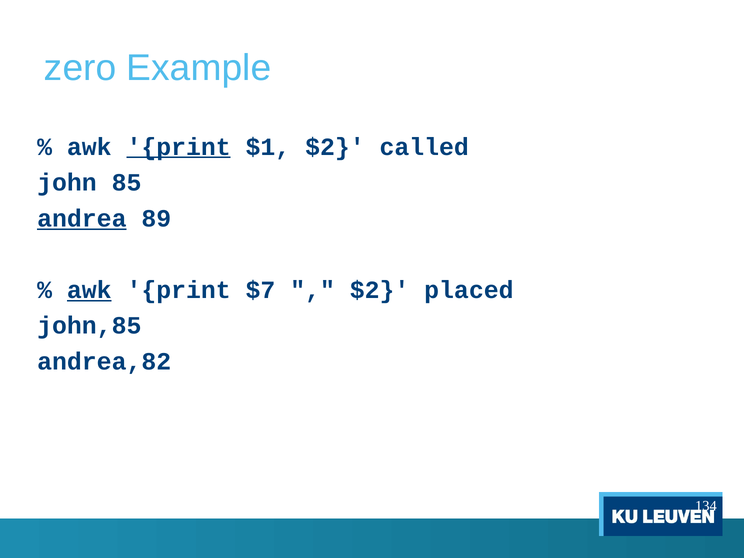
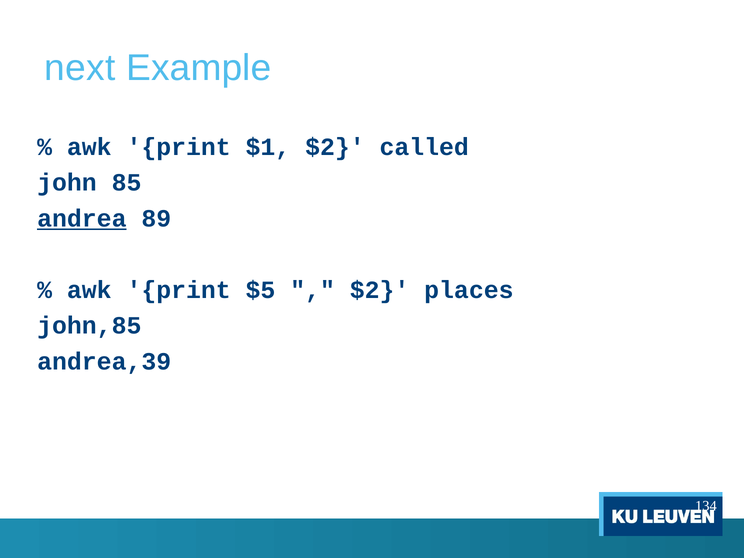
zero: zero -> next
print at (179, 147) underline: present -> none
awk at (89, 290) underline: present -> none
$7: $7 -> $5
placed: placed -> places
andrea,82: andrea,82 -> andrea,39
